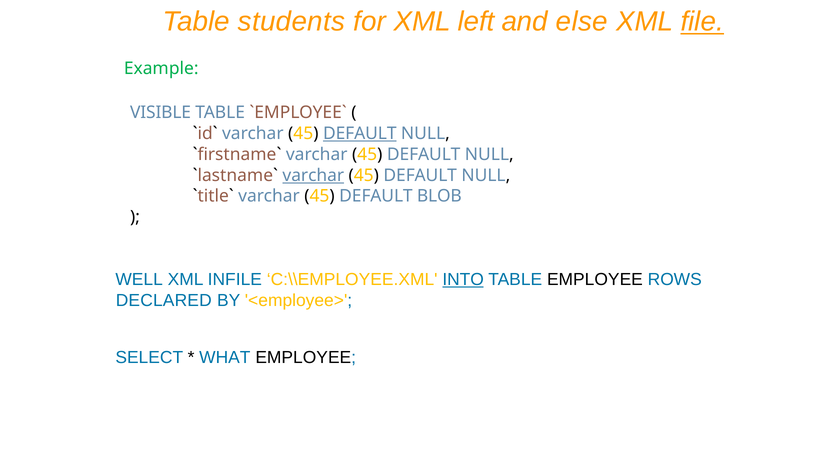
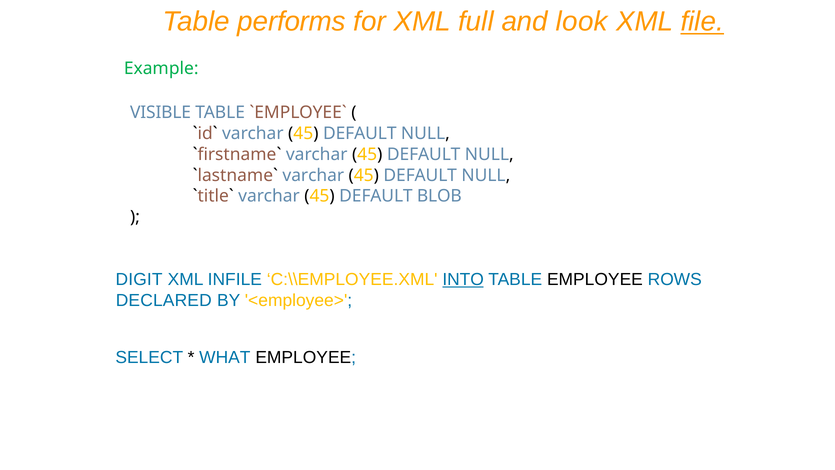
students: students -> performs
left: left -> full
else: else -> look
DEFAULT at (360, 133) underline: present -> none
varchar at (313, 175) underline: present -> none
WELL: WELL -> DIGIT
